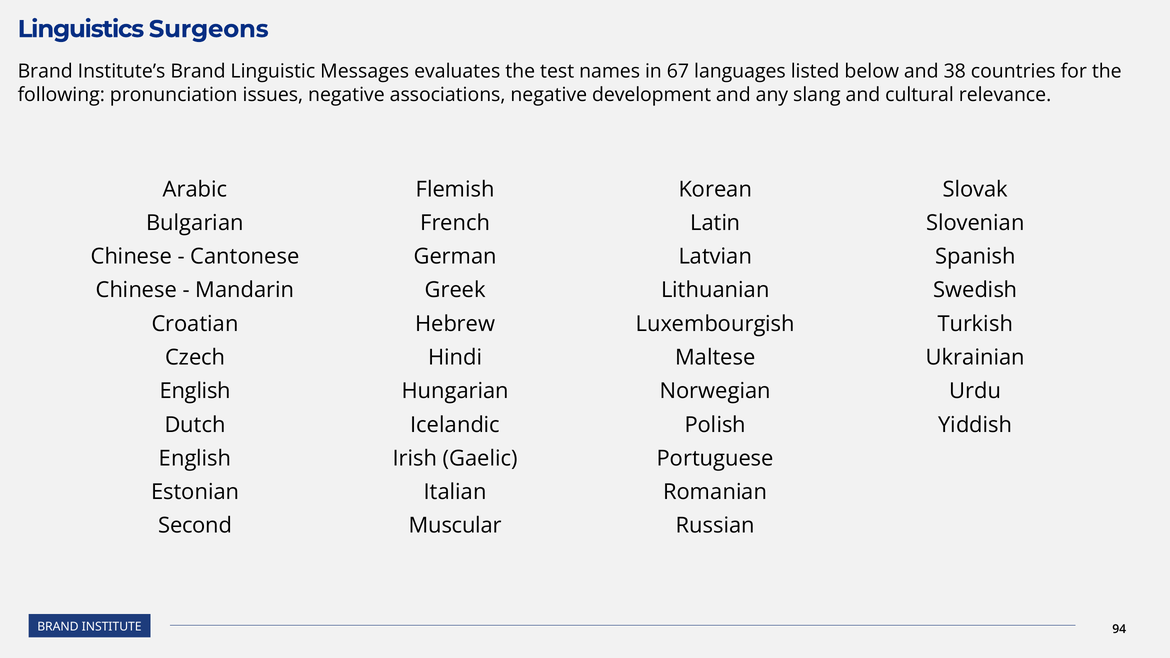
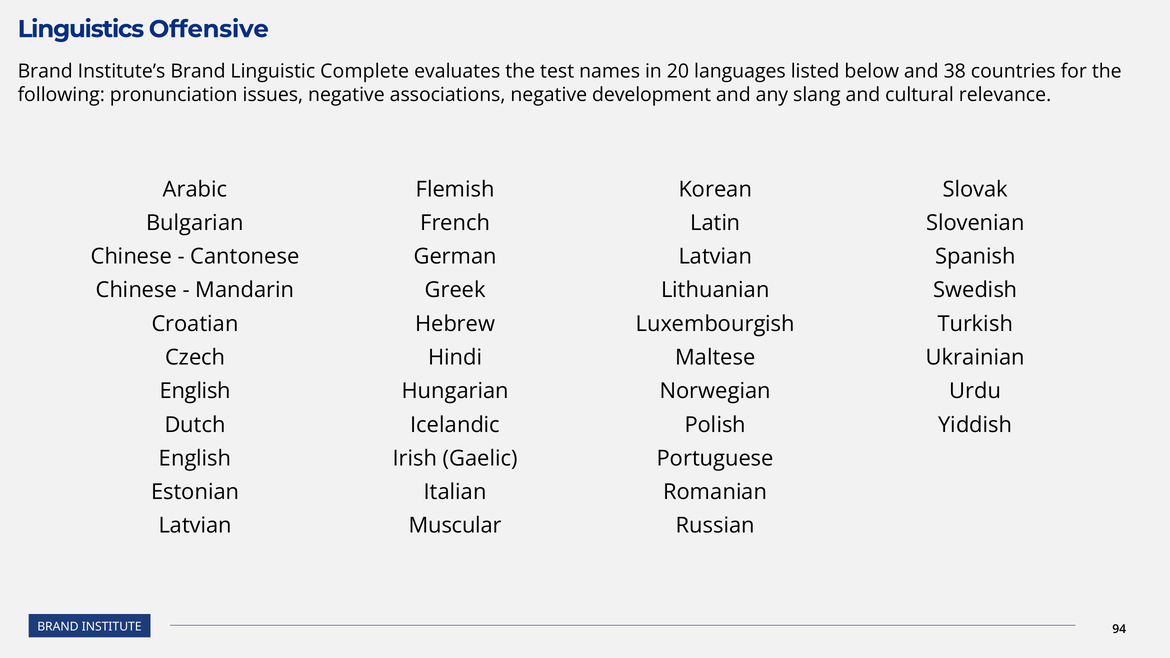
Surgeons: Surgeons -> Offensive
Messages: Messages -> Complete
67: 67 -> 20
Second at (195, 526): Second -> Latvian
